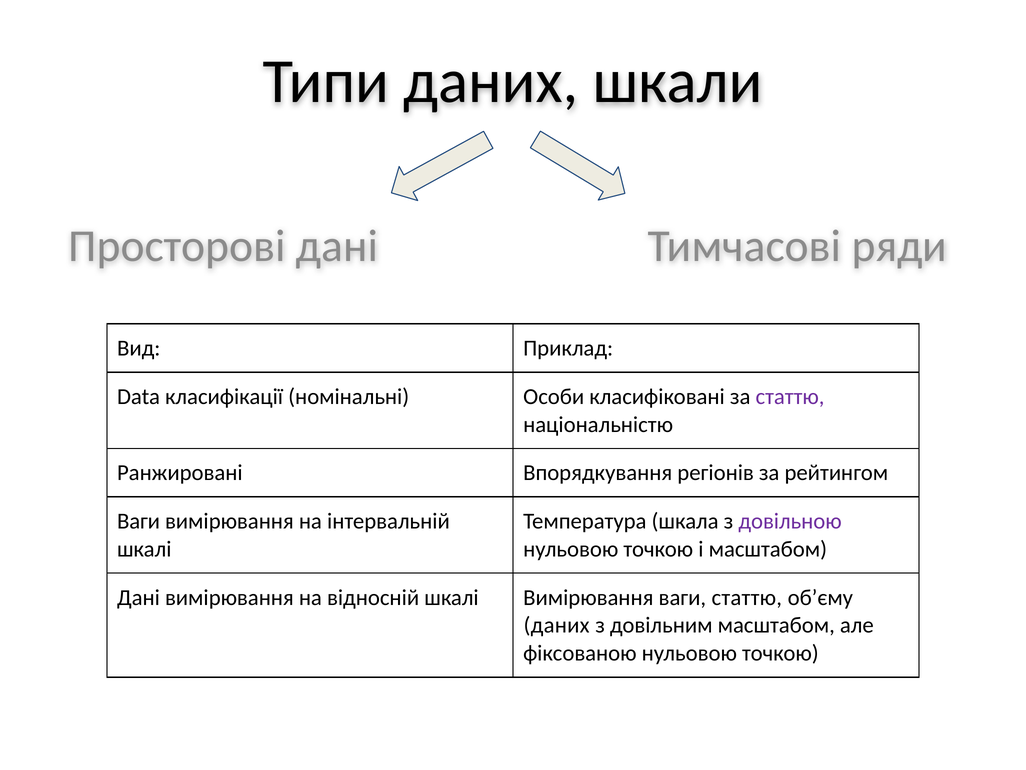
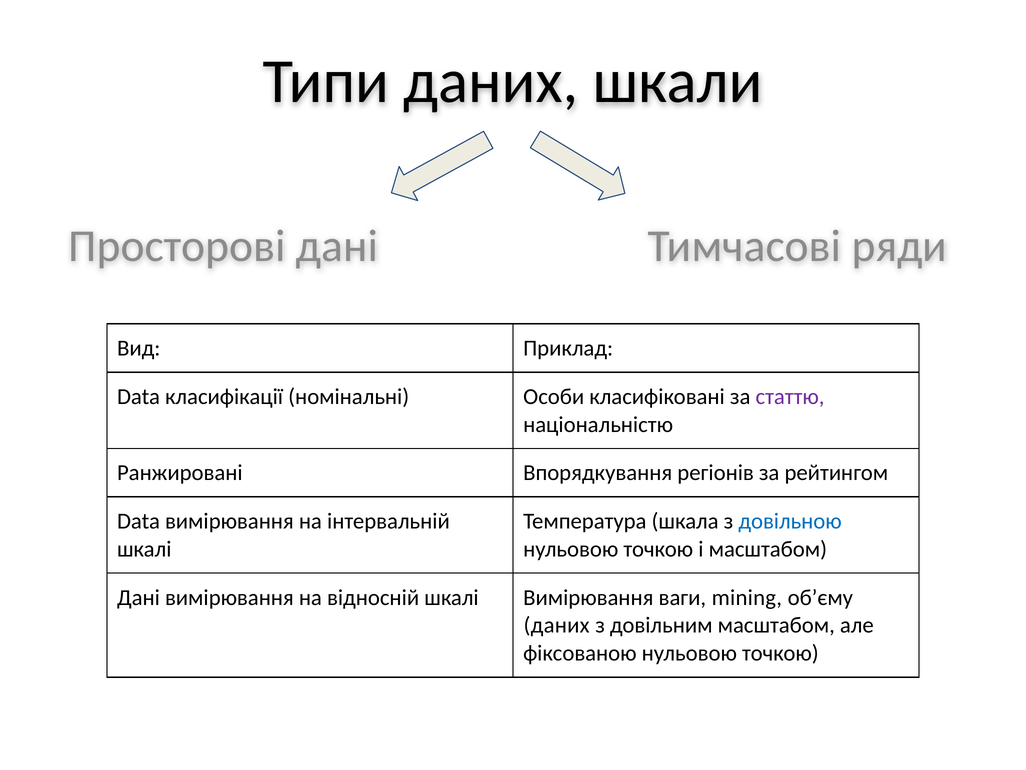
Ваги at (139, 521): Ваги -> Data
довільною colour: purple -> blue
ваги статтю: статтю -> mining
